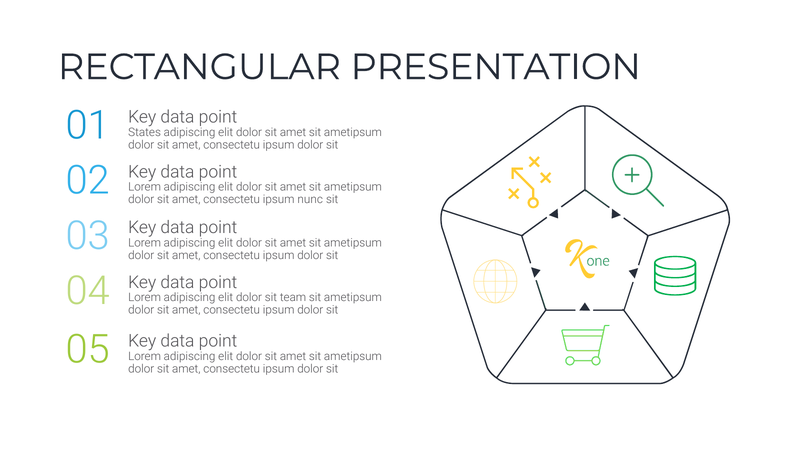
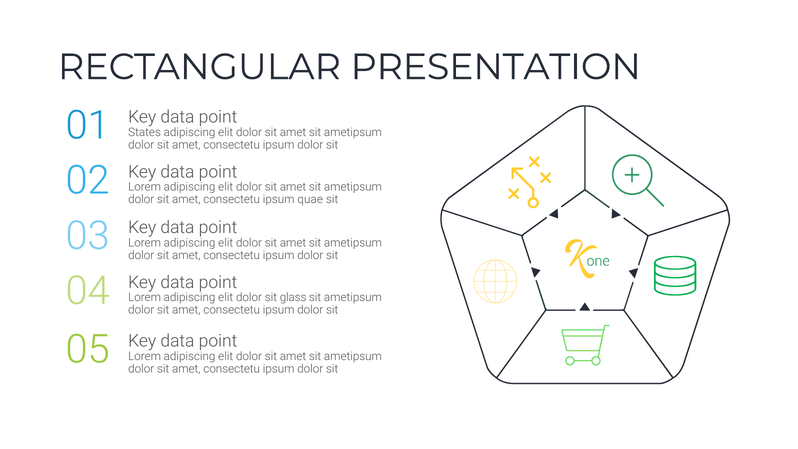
nunc: nunc -> quae
team: team -> glass
